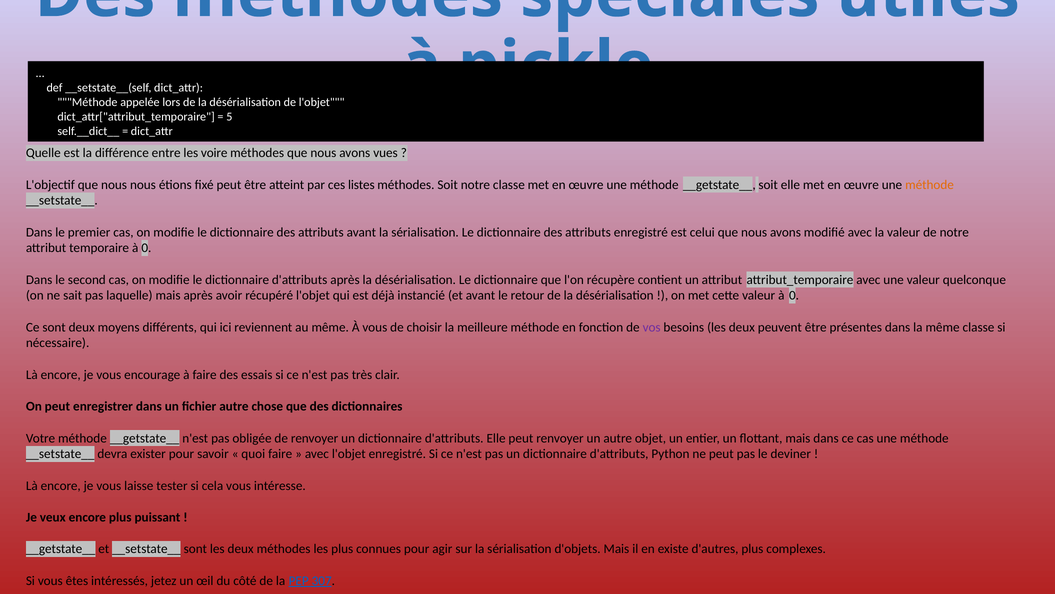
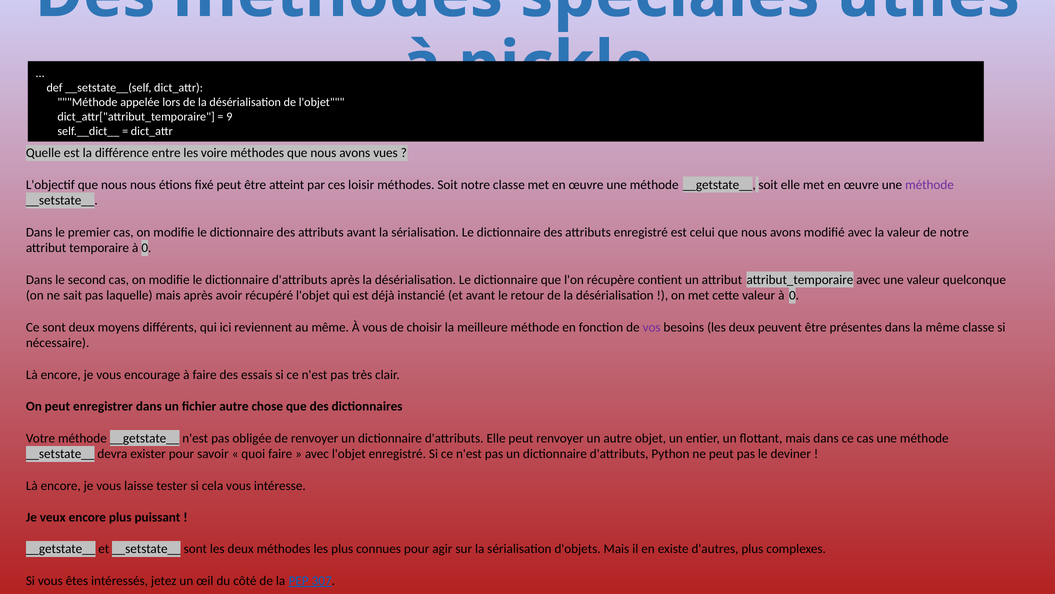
5: 5 -> 9
listes: listes -> loisir
méthode at (930, 185) colour: orange -> purple
